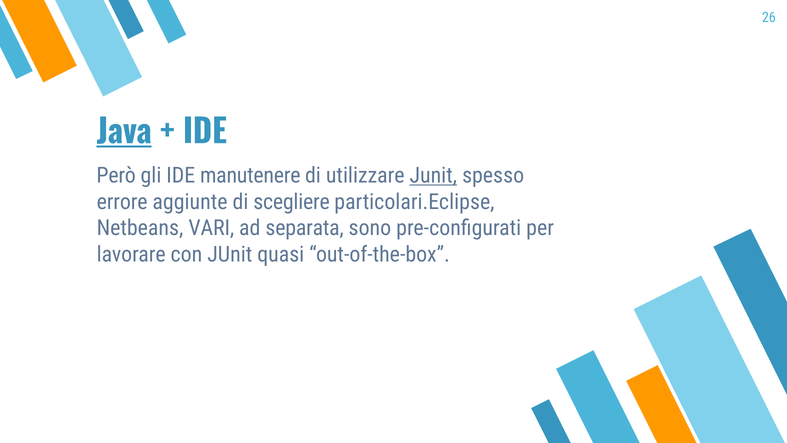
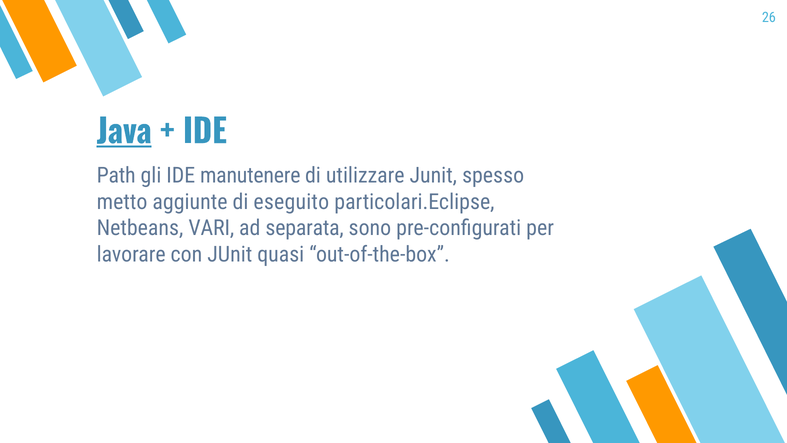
Però: Però -> Path
Junit at (433, 175) underline: present -> none
errore: errore -> metto
scegliere: scegliere -> eseguito
